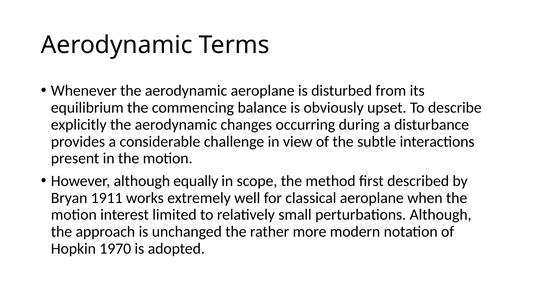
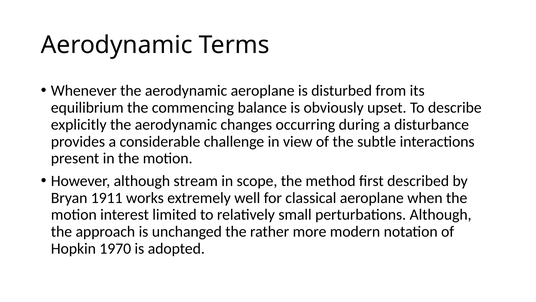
equally: equally -> stream
